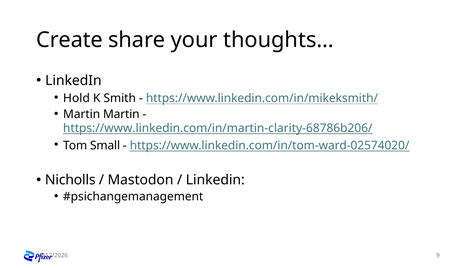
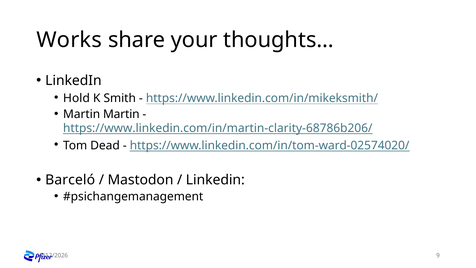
Create: Create -> Works
Small: Small -> Dead
Nicholls: Nicholls -> Barceló
